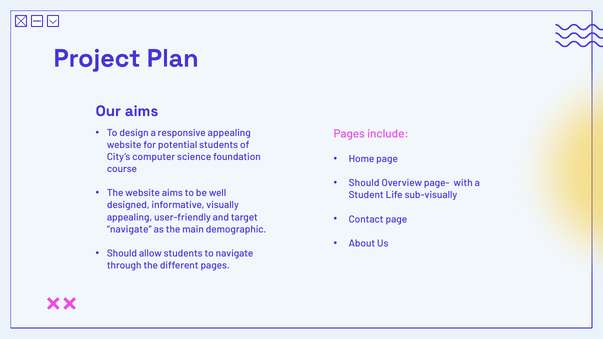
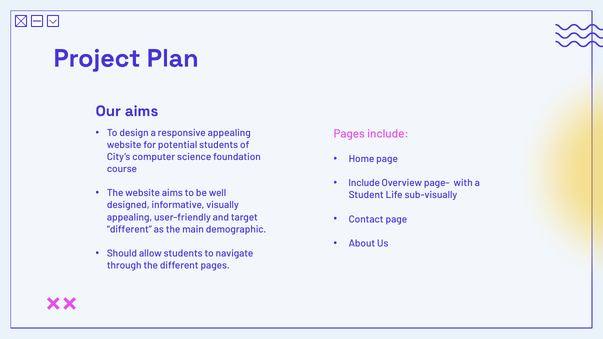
Should at (364, 183): Should -> Include
navigate at (129, 229): navigate -> different
